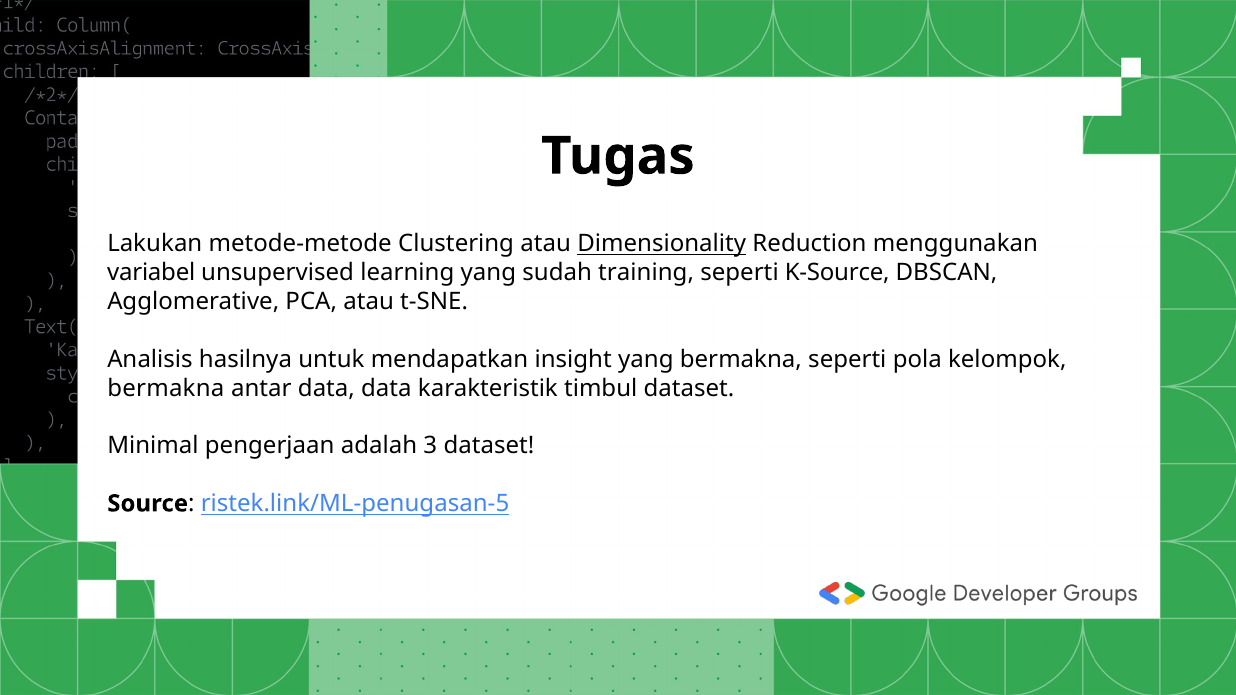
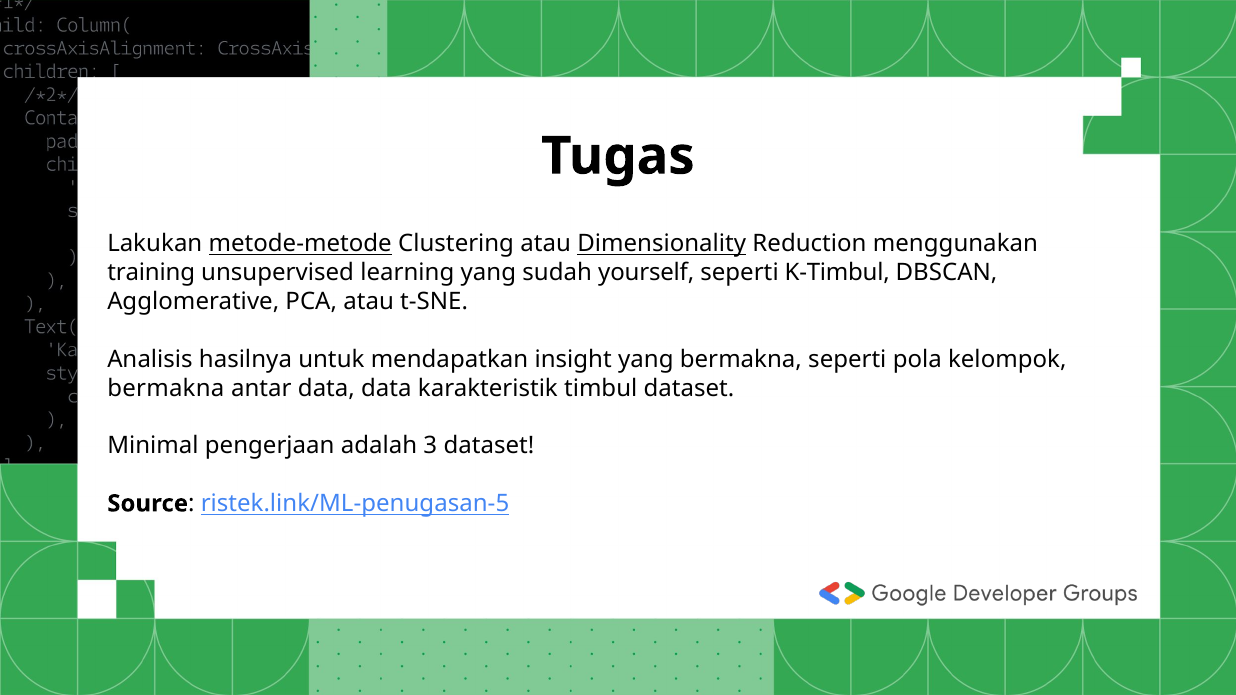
metode-metode underline: none -> present
variabel: variabel -> training
training: training -> yourself
K-Source: K-Source -> K-Timbul
